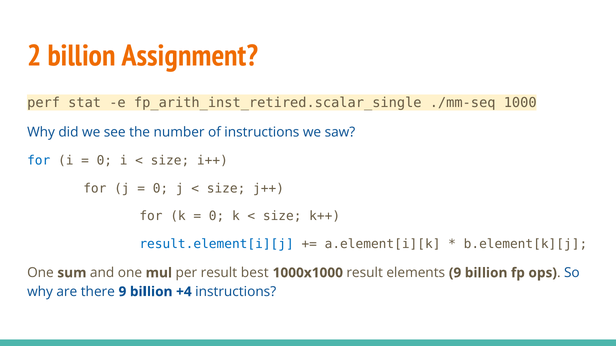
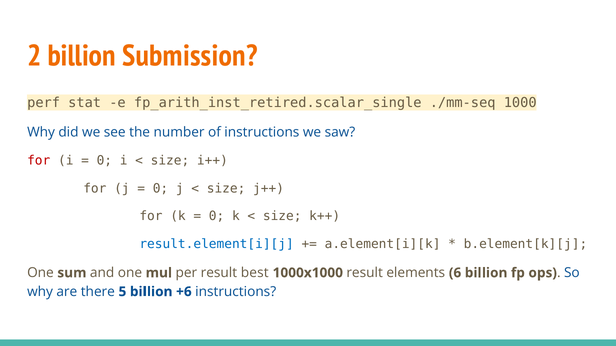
Assignment: Assignment -> Submission
for at (39, 161) colour: blue -> red
elements 9: 9 -> 6
there 9: 9 -> 5
+4: +4 -> +6
